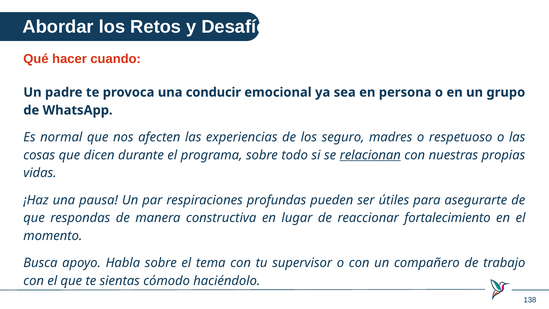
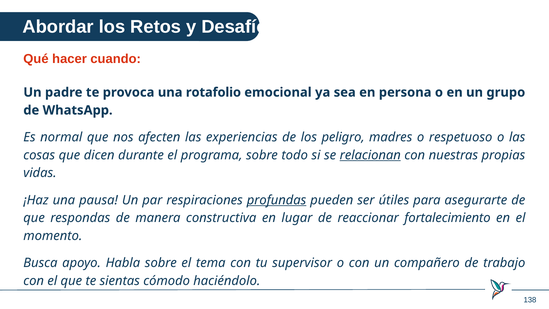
conducir: conducir -> rotafolio
seguro: seguro -> peligro
profundas underline: none -> present
